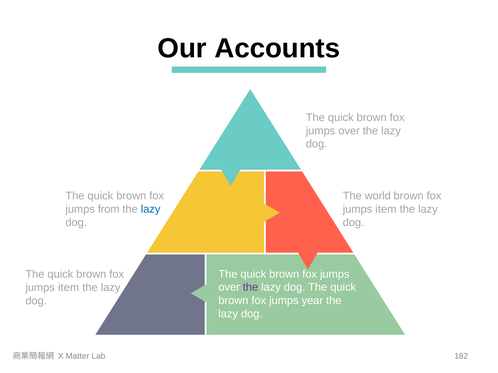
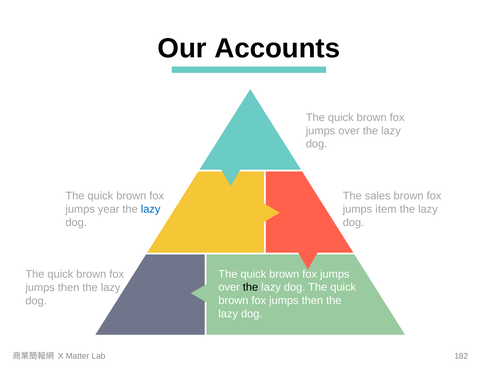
world: world -> sales
from: from -> year
the at (251, 288) colour: purple -> black
item at (69, 288): item -> then
year at (312, 301): year -> then
